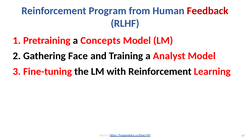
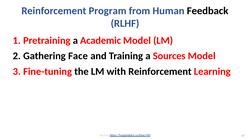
Feedback colour: red -> black
Concepts: Concepts -> Academic
Analyst: Analyst -> Sources
